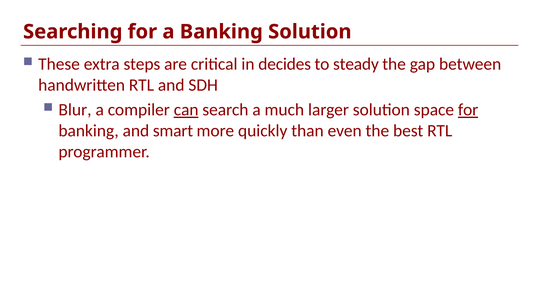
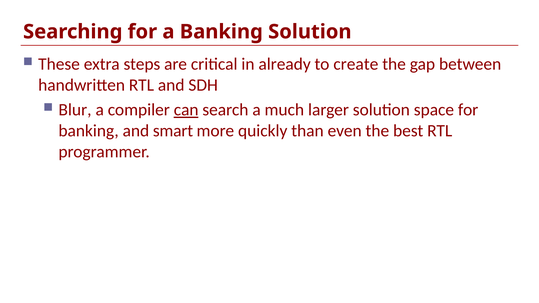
decides: decides -> already
steady: steady -> create
for at (468, 110) underline: present -> none
